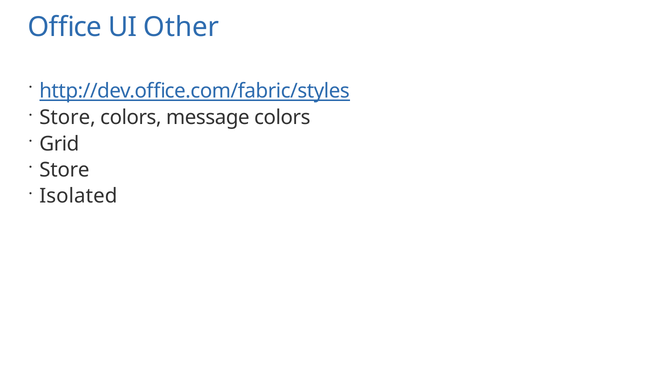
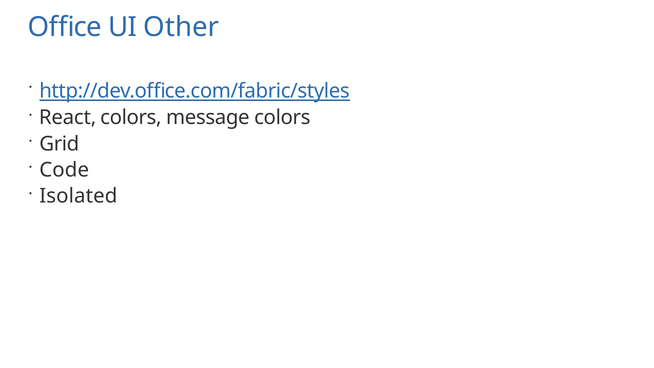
Store at (67, 118): Store -> React
Store at (64, 170): Store -> Code
